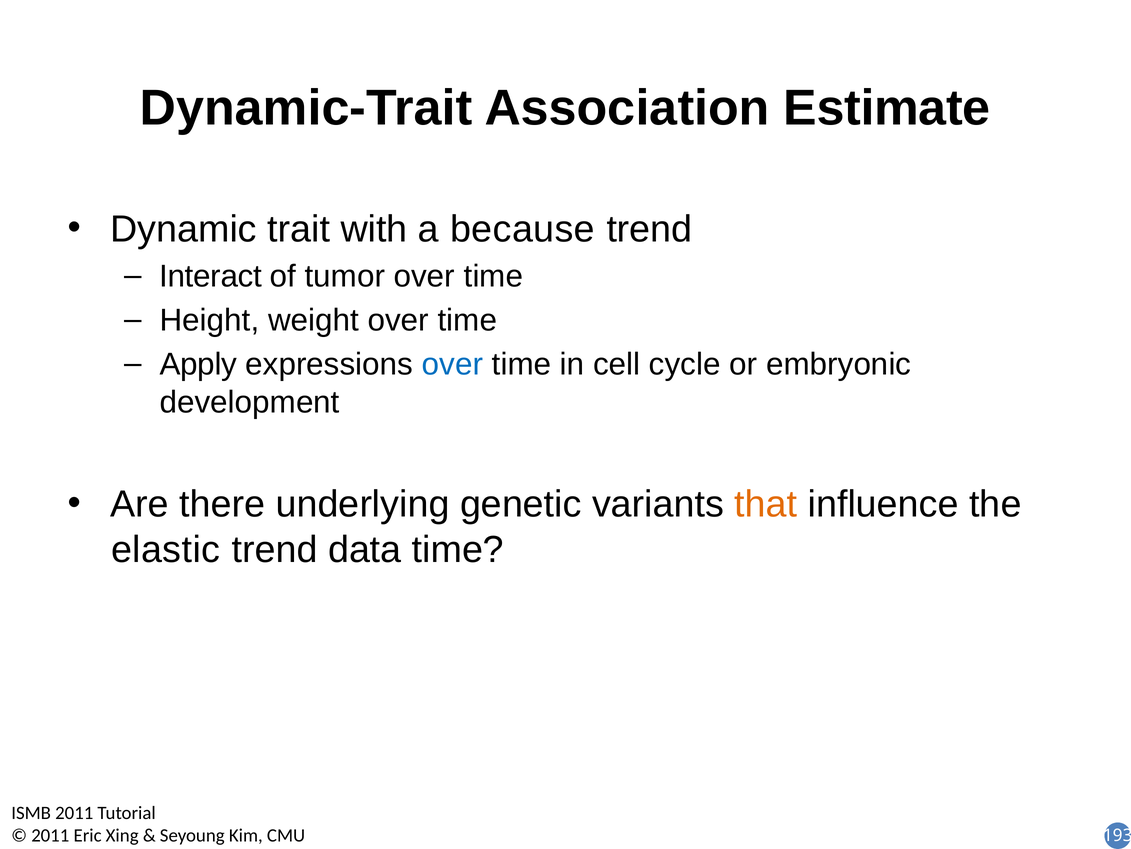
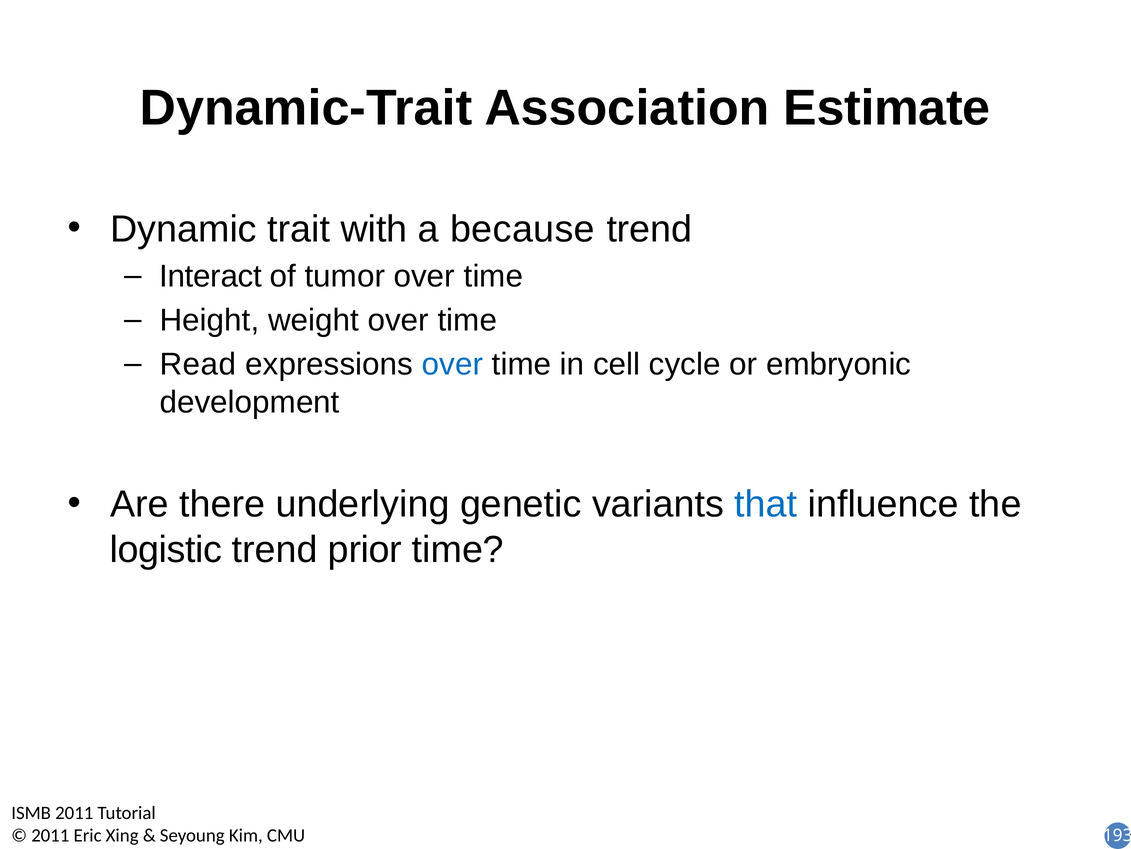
Apply: Apply -> Read
that colour: orange -> blue
elastic: elastic -> logistic
data: data -> prior
